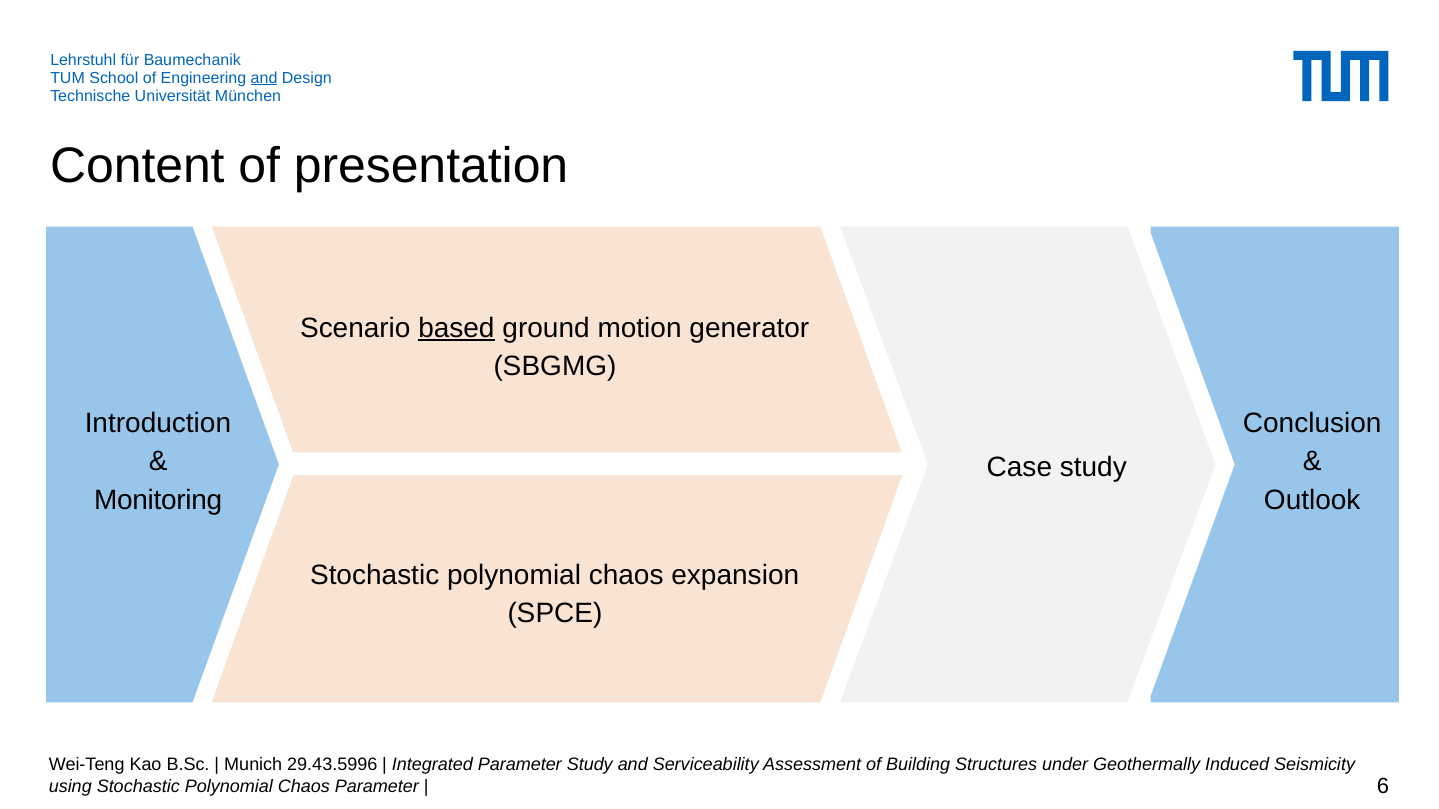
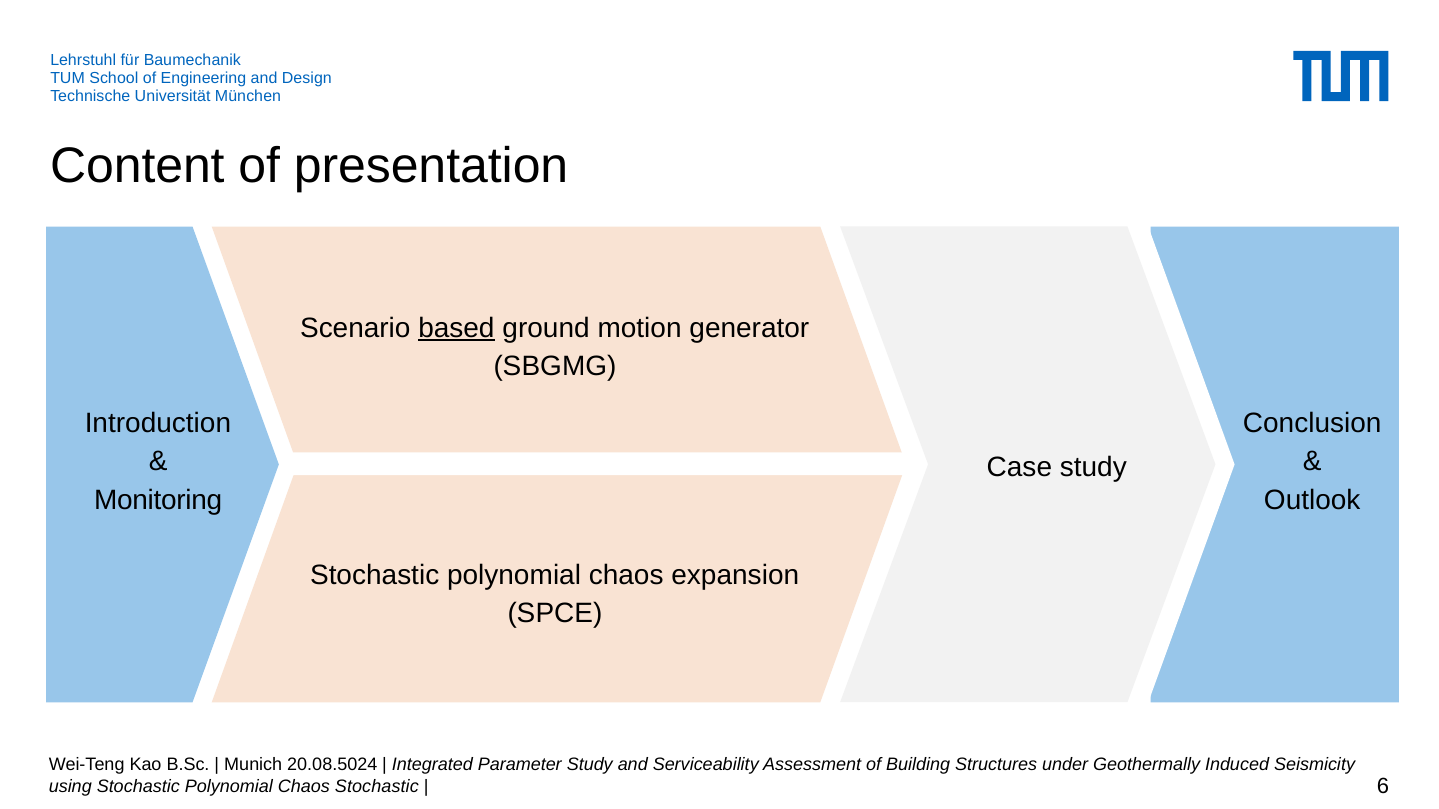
and at (264, 78) underline: present -> none
29.43.5996: 29.43.5996 -> 20.08.5024
Chaos Parameter: Parameter -> Stochastic
